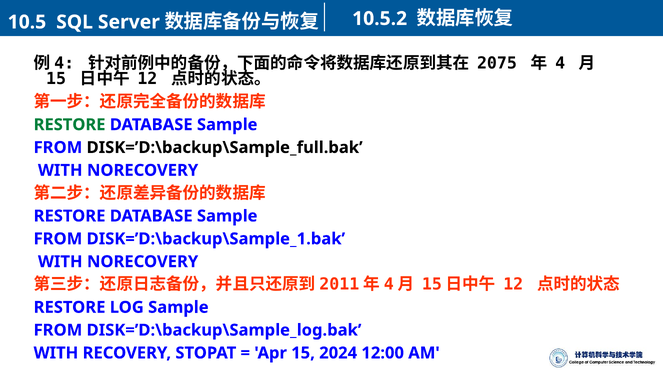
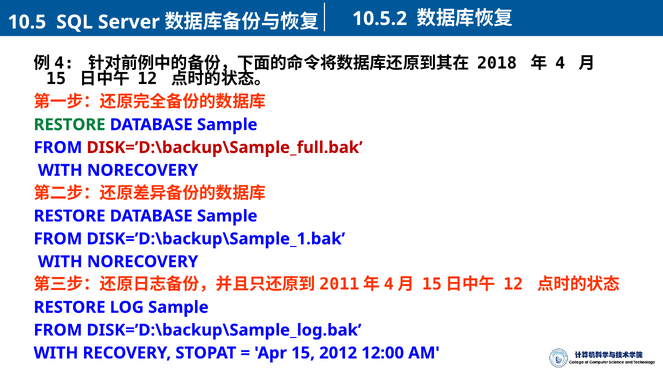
2075: 2075 -> 2018
DISK=’D:\backup\Sample_full.bak colour: black -> red
2024: 2024 -> 2012
